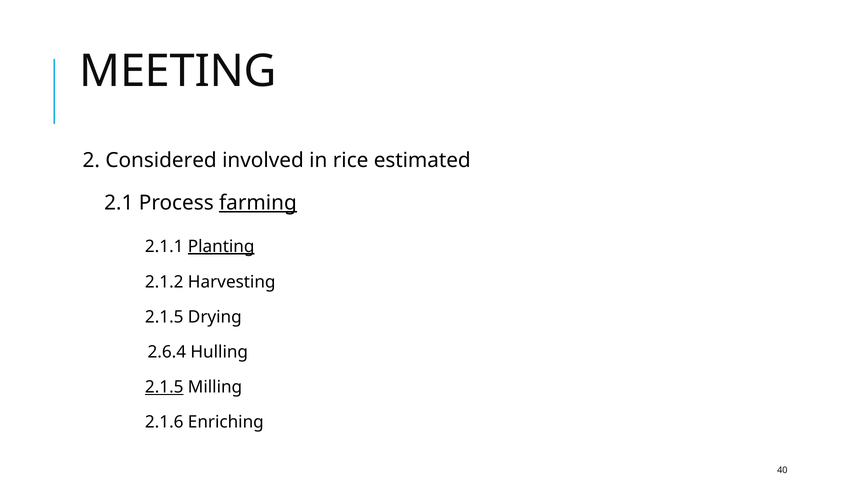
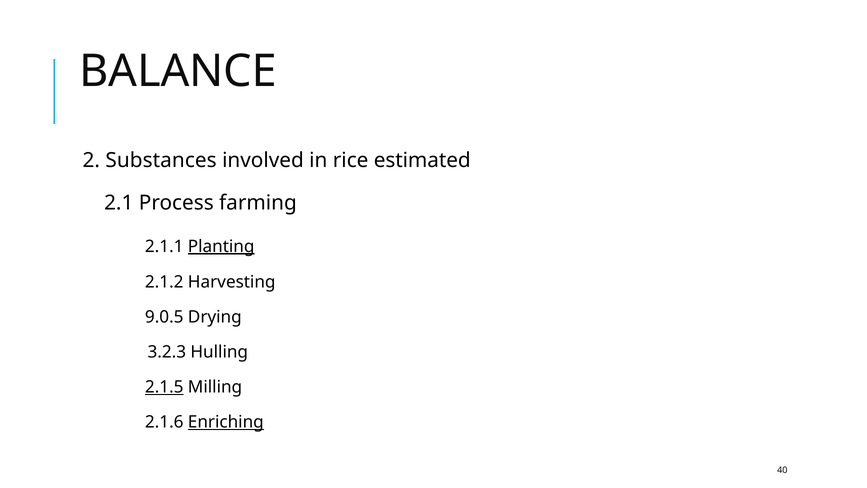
MEETING: MEETING -> BALANCE
Considered: Considered -> Substances
farming underline: present -> none
2.1.5 at (164, 317): 2.1.5 -> 9.0.5
2.6.4: 2.6.4 -> 3.2.3
Enriching underline: none -> present
